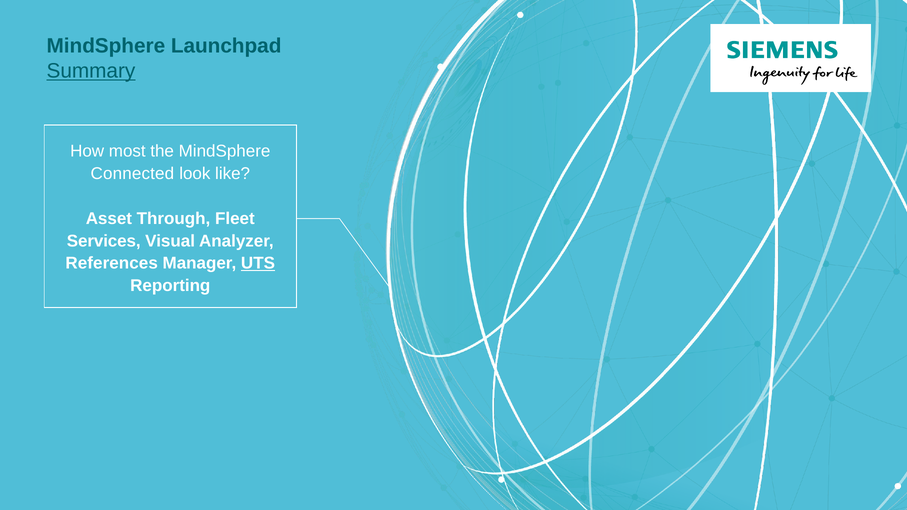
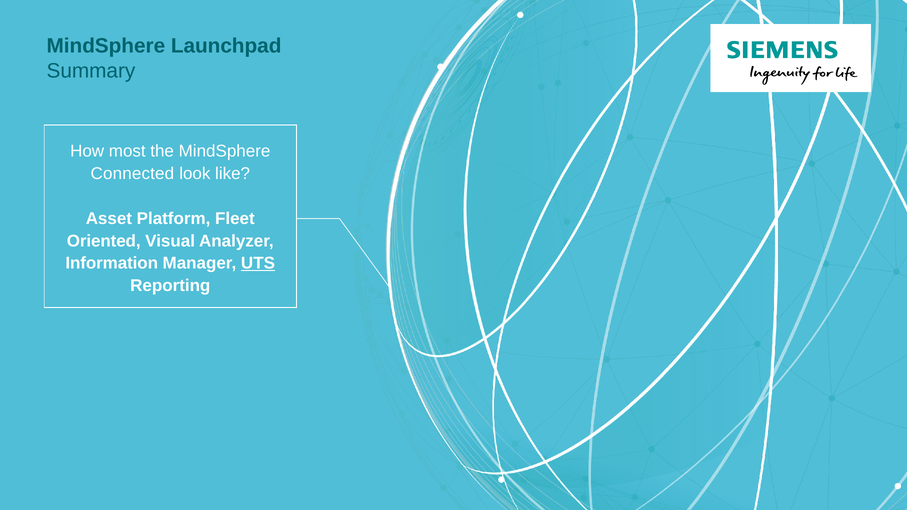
Summary underline: present -> none
Through: Through -> Platform
Services: Services -> Oriented
References: References -> Information
